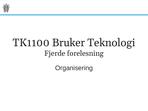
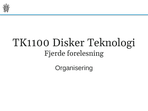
Bruker: Bruker -> Disker
